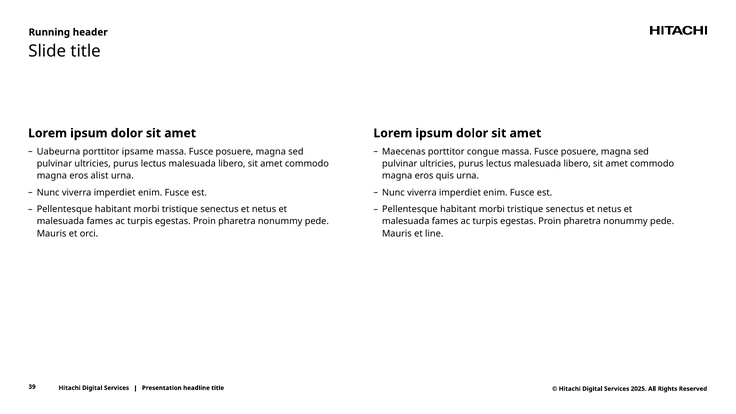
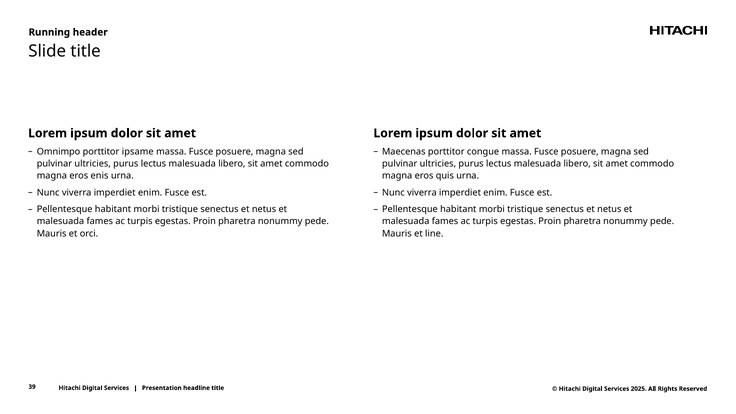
Uabeurna: Uabeurna -> Omnimpo
alist: alist -> enis
